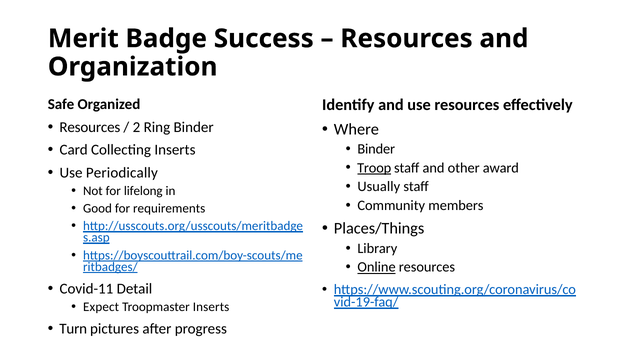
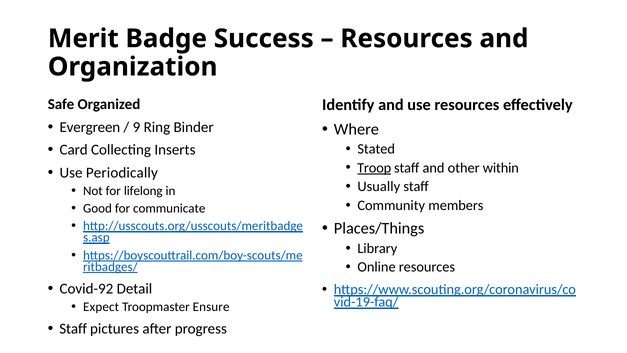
Resources at (90, 127): Resources -> Evergreen
2: 2 -> 9
Binder at (376, 149): Binder -> Stated
award: award -> within
requirements: requirements -> communicate
Online underline: present -> none
Covid-11: Covid-11 -> Covid-92
Troopmaster Inserts: Inserts -> Ensure
Turn at (73, 328): Turn -> Staff
